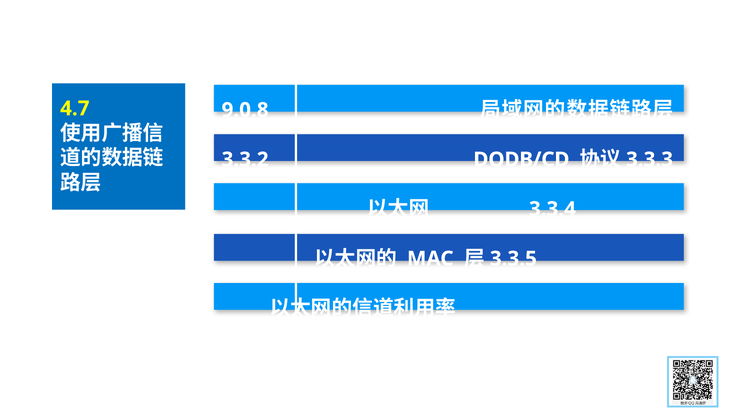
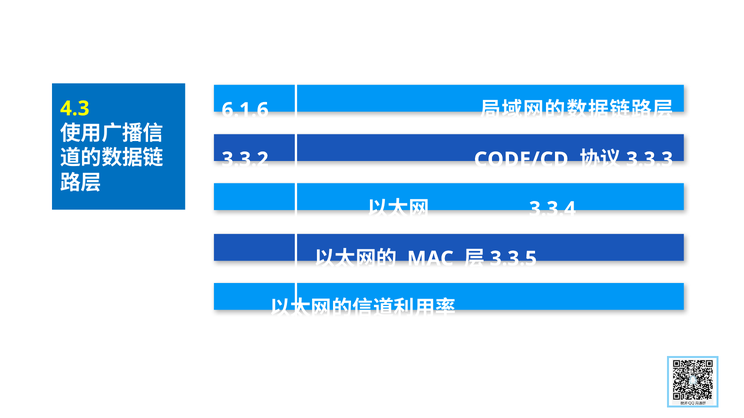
4.7: 4.7 -> 4.3
9.0.8: 9.0.8 -> 6.1.6
DQDB/CD: DQDB/CD -> CODE/CD
